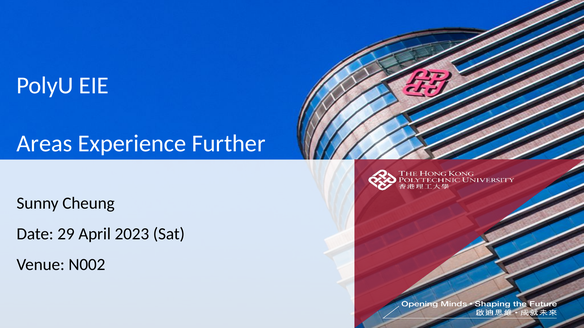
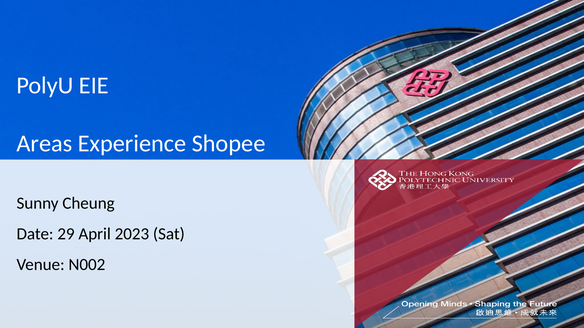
Further: Further -> Shopee
